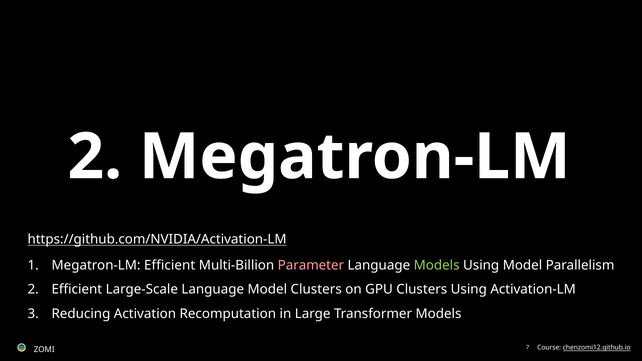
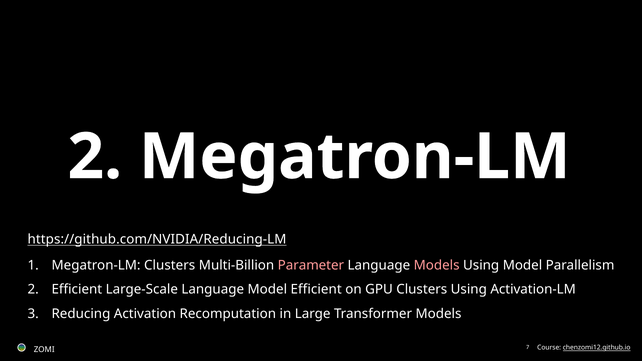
https://github.com/NVIDIA/Activation-LM: https://github.com/NVIDIA/Activation-LM -> https://github.com/NVIDIA/Reducing-LM
Megatron-LM Efficient: Efficient -> Clusters
Models at (437, 265) colour: light green -> pink
Model Clusters: Clusters -> Efficient
